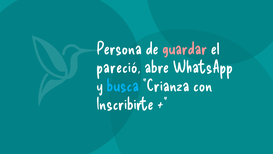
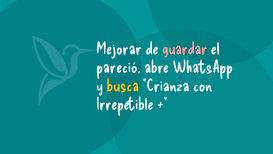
Persona: Persona -> Mejorar
busca colour: light blue -> yellow
Inscribirte: Inscribirte -> Irrepetible
